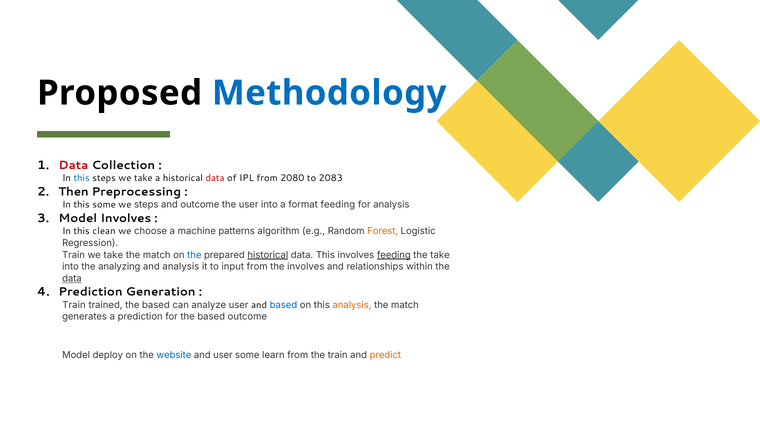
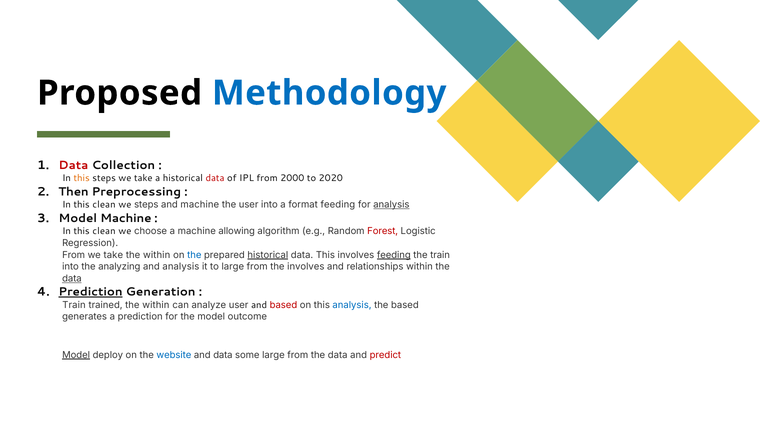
this at (82, 178) colour: blue -> orange
2080: 2080 -> 2000
2083: 2083 -> 2020
some at (104, 205): some -> clean
and outcome: outcome -> machine
analysis at (391, 205) underline: none -> present
Model Involves: Involves -> Machine
patterns: patterns -> allowing
Forest colour: orange -> red
Train at (74, 255): Train -> From
match at (157, 255): match -> within
the take: take -> train
to input: input -> large
Prediction at (91, 292) underline: none -> present
trained the based: based -> within
based at (283, 305) colour: blue -> red
analysis at (352, 305) colour: orange -> blue
match at (405, 305): match -> based
for the based: based -> model
Model at (76, 354) underline: none -> present
and user: user -> data
some learn: learn -> large
from the train: train -> data
predict colour: orange -> red
